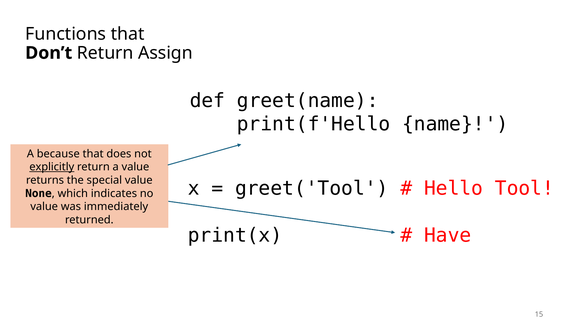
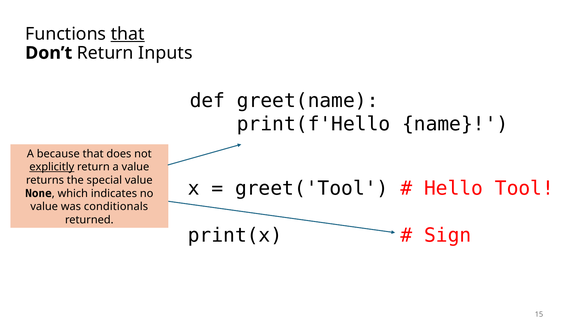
that at (128, 34) underline: none -> present
Assign: Assign -> Inputs
immediately: immediately -> conditionals
Have: Have -> Sign
